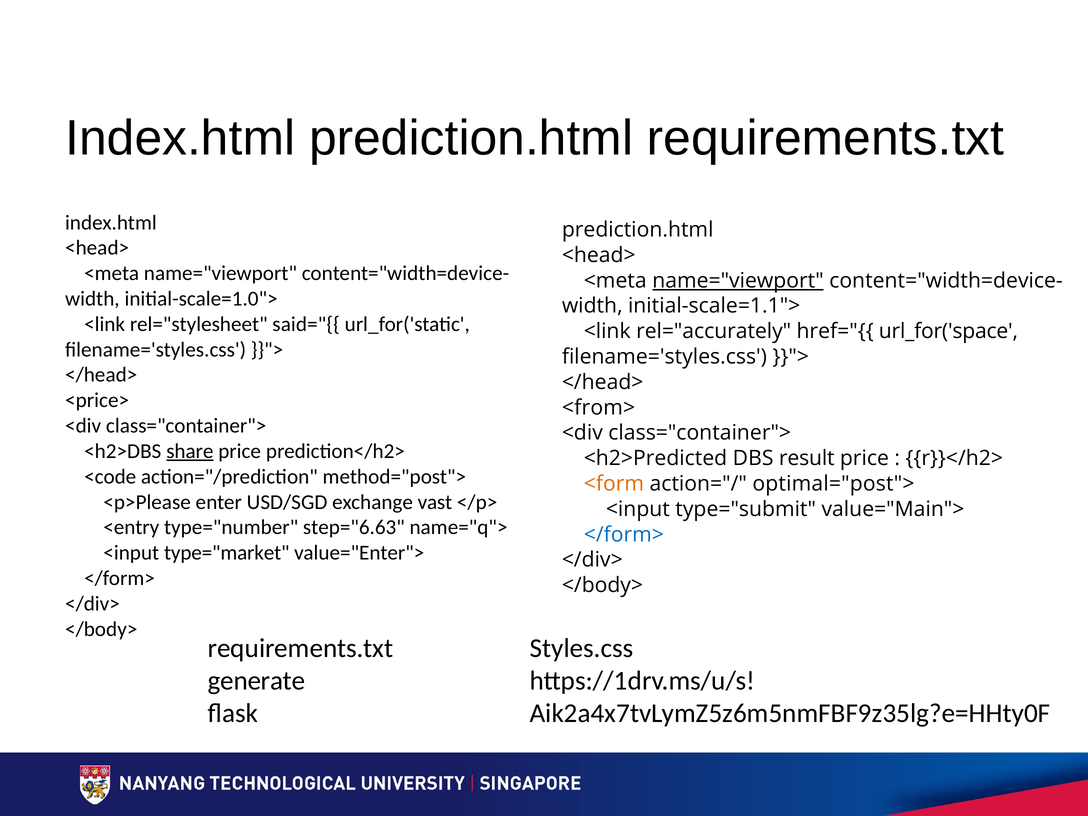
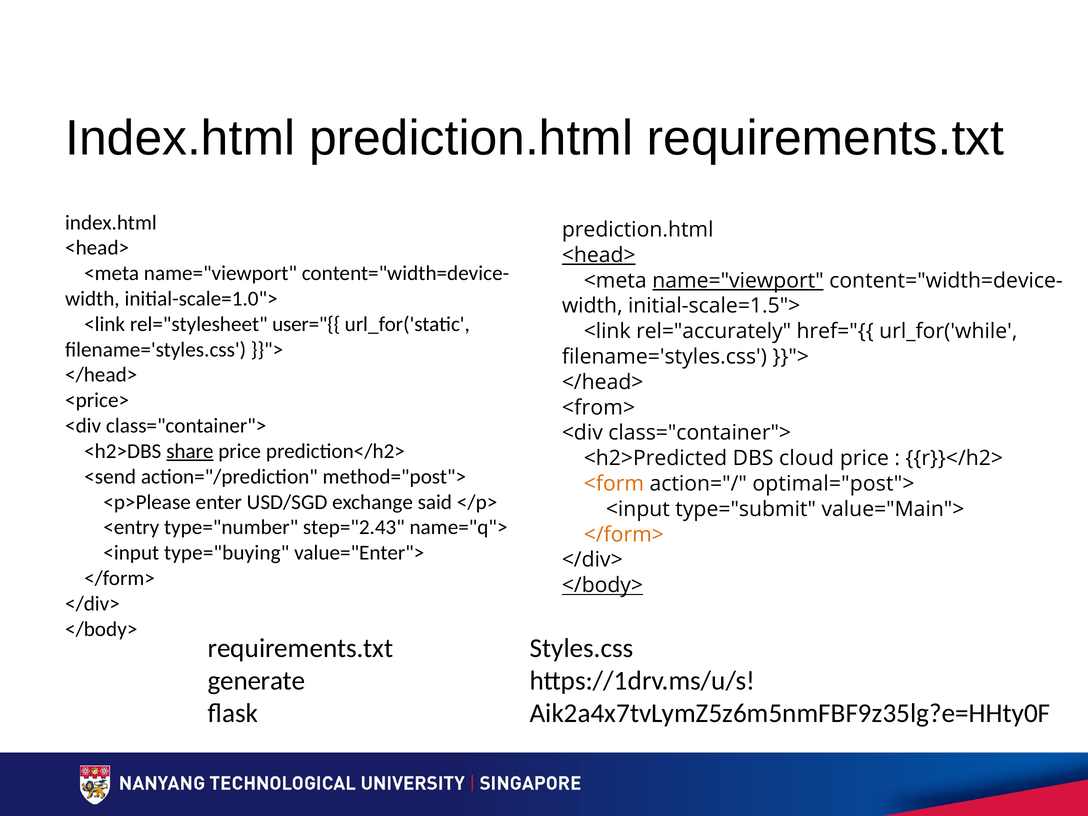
<head> at (599, 255) underline: none -> present
initial-scale=1.1">: initial-scale=1.1"> -> initial-scale=1.5">
said="{{: said="{{ -> user="{{
url_for('space: url_for('space -> url_for('while
result: result -> cloud
<code: <code -> <send
vast: vast -> said
step="6.63: step="6.63 -> step="2.43
</form> at (624, 535) colour: blue -> orange
type="market: type="market -> type="buying
</body> at (602, 585) underline: none -> present
